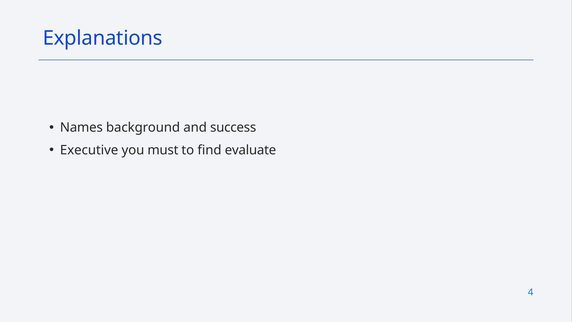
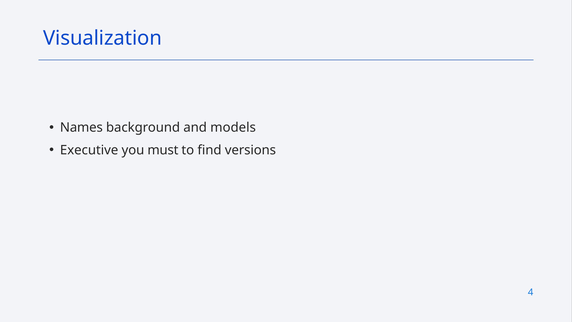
Explanations: Explanations -> Visualization
success: success -> models
evaluate: evaluate -> versions
